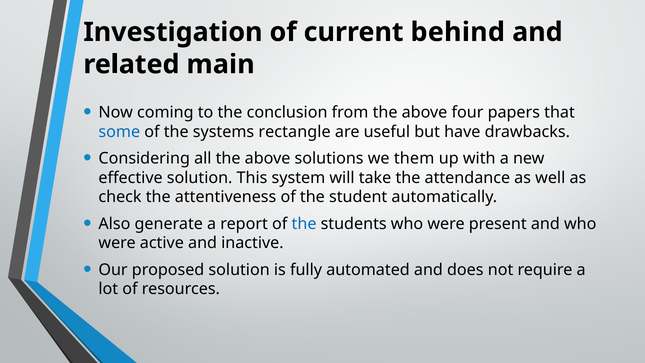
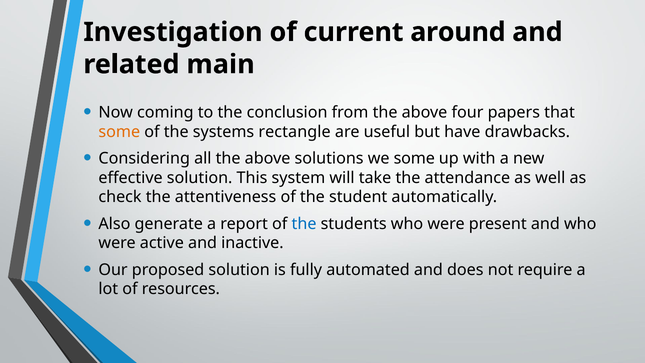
behind: behind -> around
some at (119, 132) colour: blue -> orange
we them: them -> some
